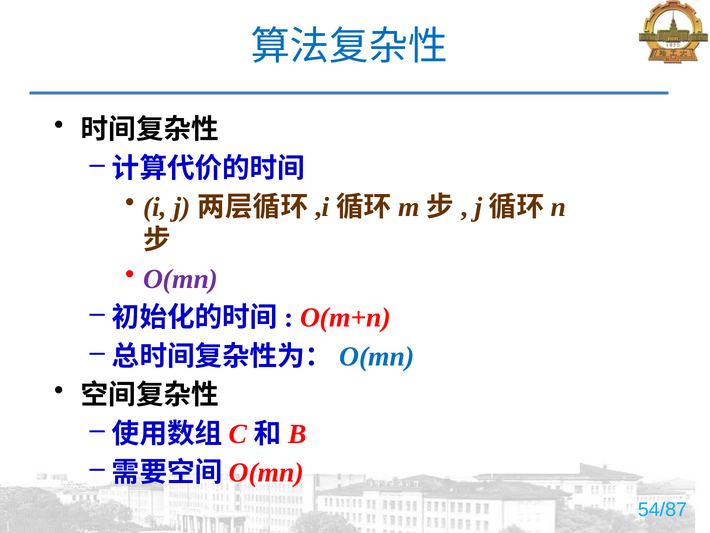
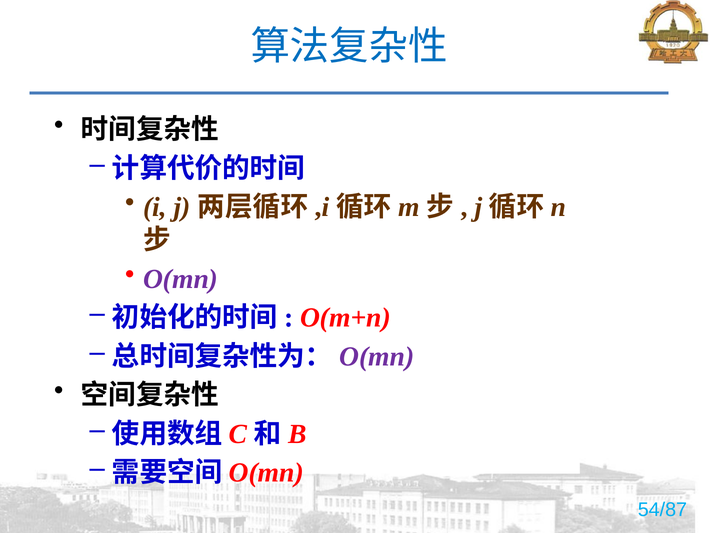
O(mn at (377, 356) colour: blue -> purple
